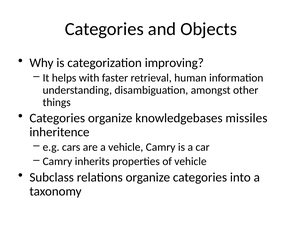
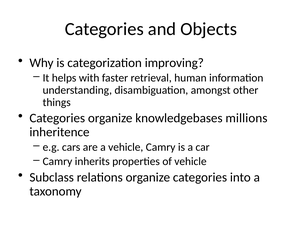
missiles: missiles -> millions
